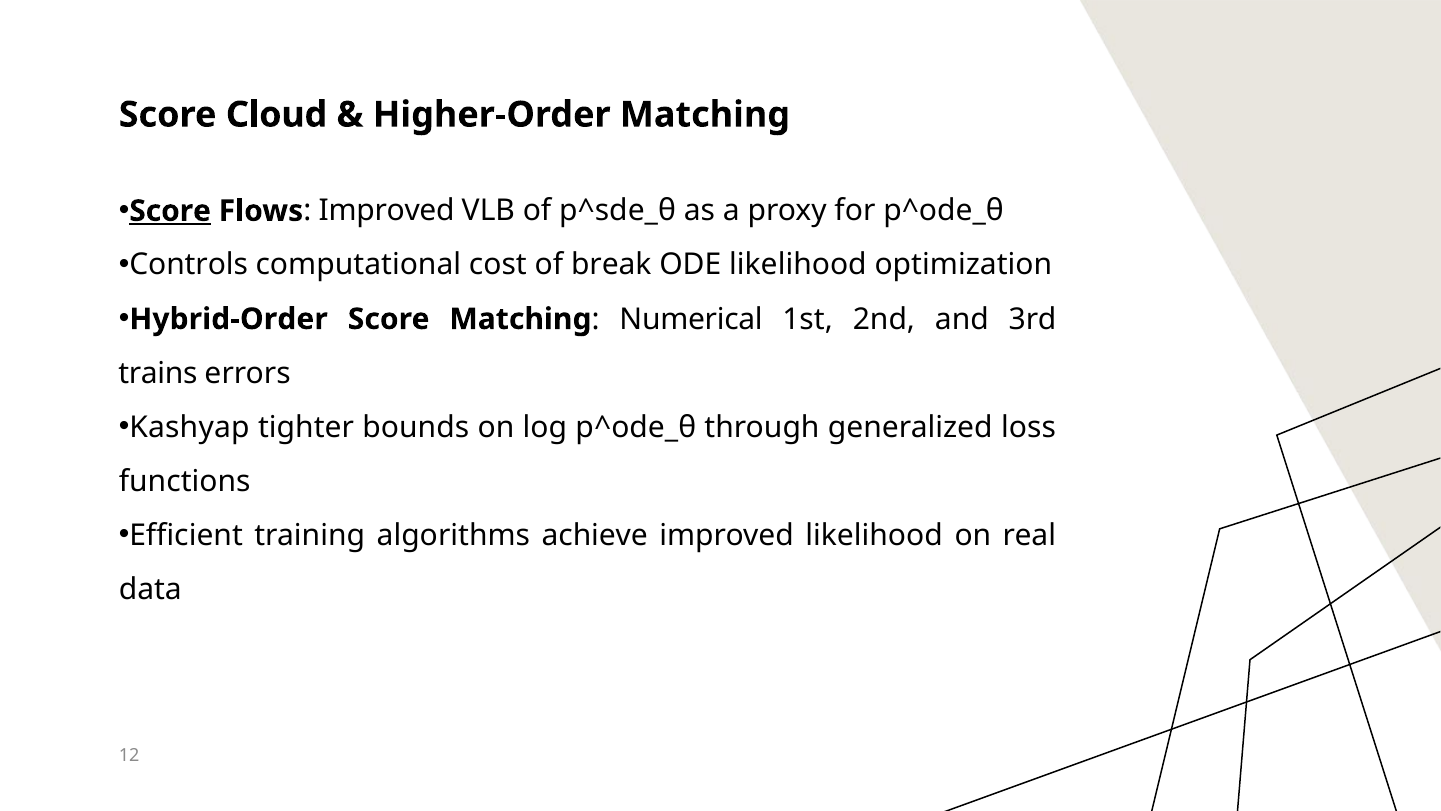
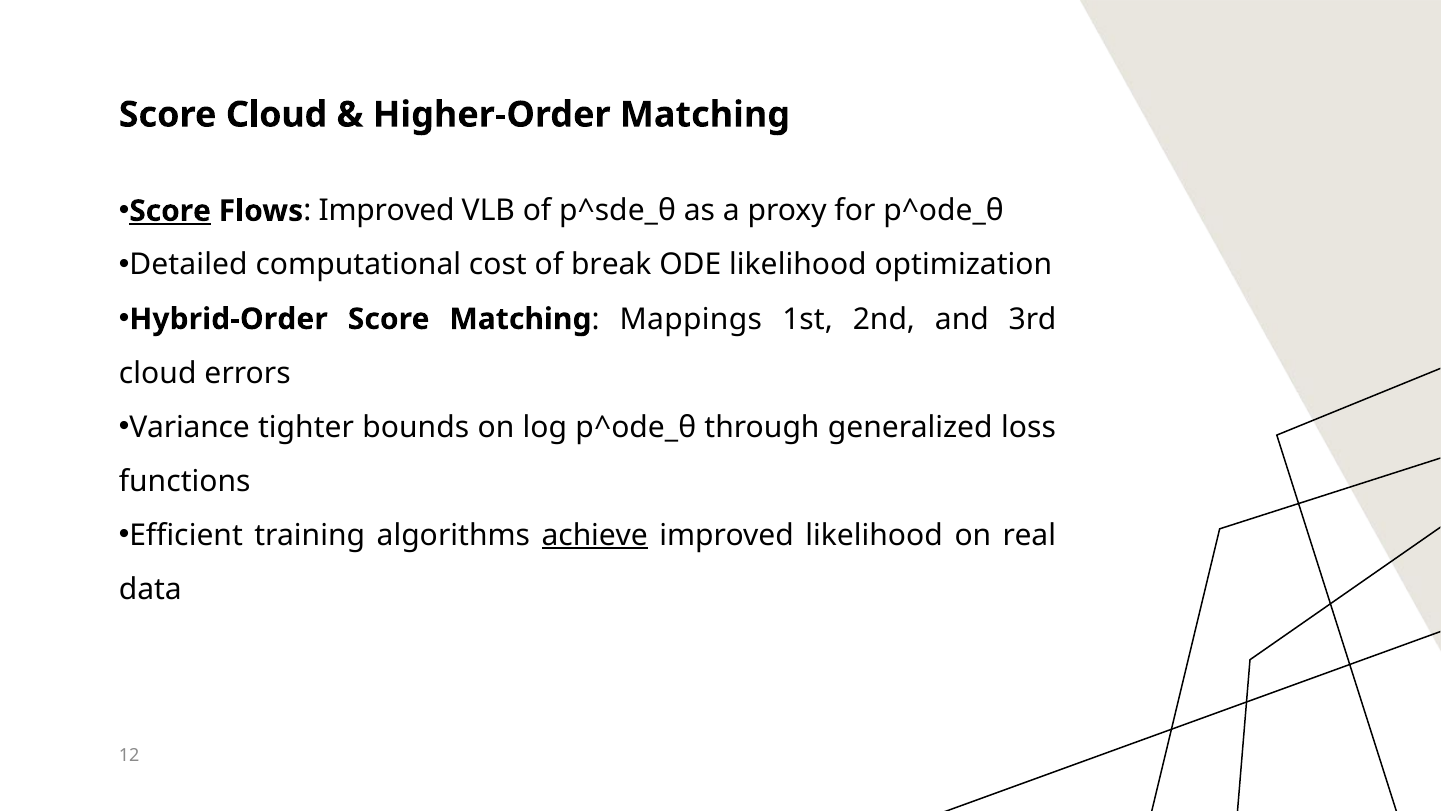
Controls: Controls -> Detailed
Numerical: Numerical -> Mappings
trains at (158, 373): trains -> cloud
Kashyap: Kashyap -> Variance
achieve underline: none -> present
